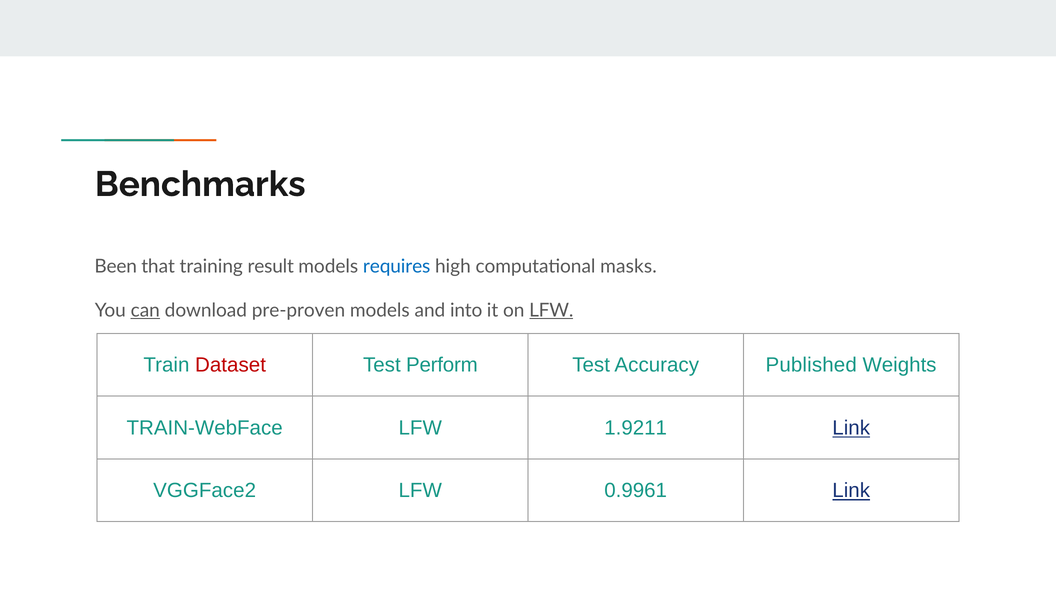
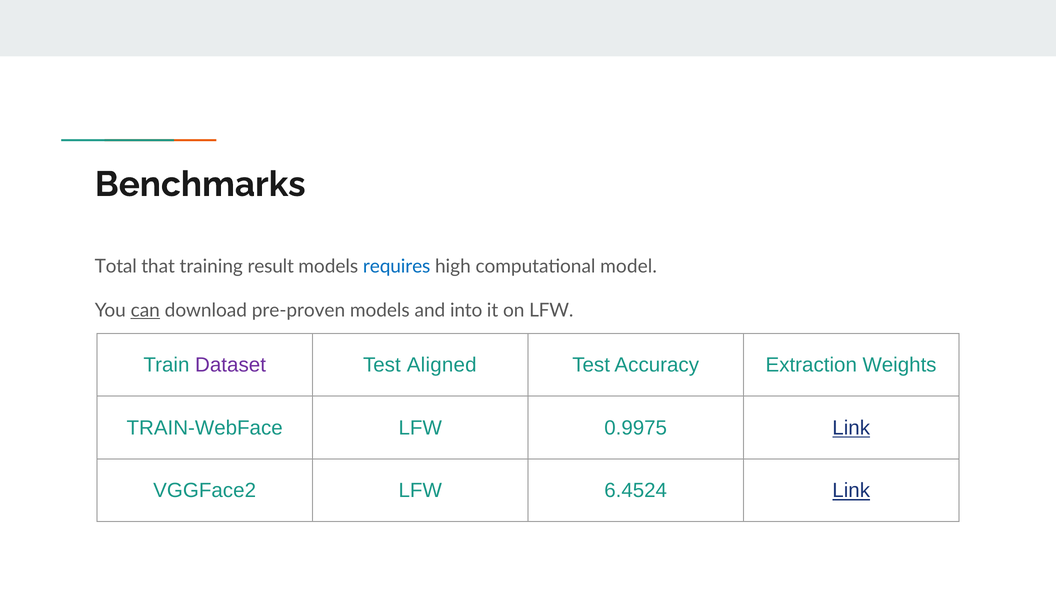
Been: Been -> Total
masks: masks -> model
LFW at (551, 310) underline: present -> none
Dataset colour: red -> purple
Perform: Perform -> Aligned
Published: Published -> Extraction
1.9211: 1.9211 -> 0.9975
0.9961: 0.9961 -> 6.4524
